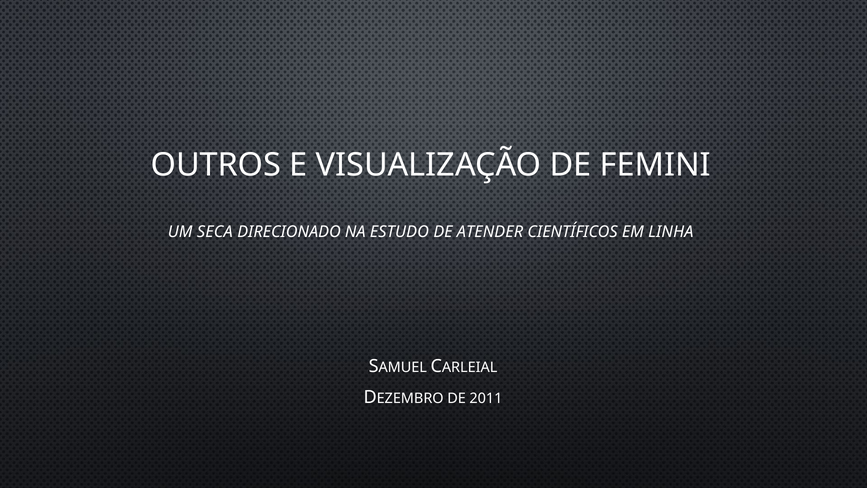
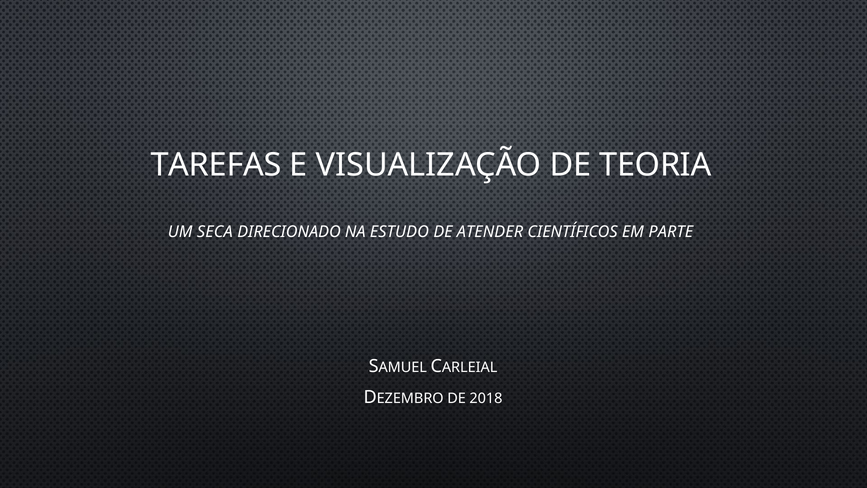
OUTROS: OUTROS -> TAREFAS
FEMINI: FEMINI -> TEORIA
LINHA: LINHA -> PARTE
2011: 2011 -> 2018
